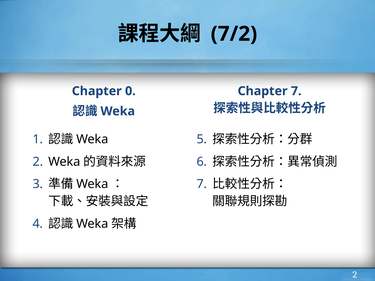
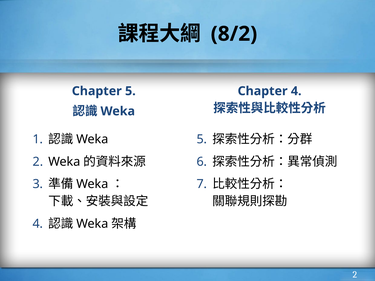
7/2: 7/2 -> 8/2
Chapter 0: 0 -> 5
Chapter 7: 7 -> 4
